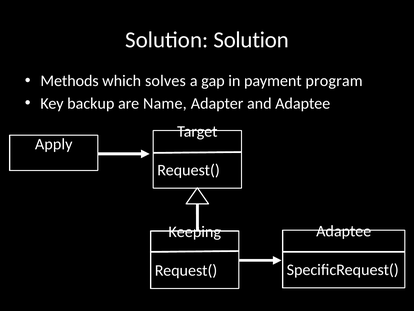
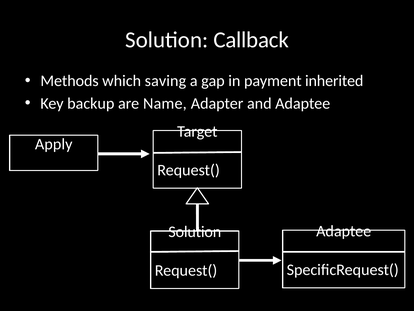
Solution Solution: Solution -> Callback
solves: solves -> saving
program: program -> inherited
Keeping at (195, 232): Keeping -> Solution
